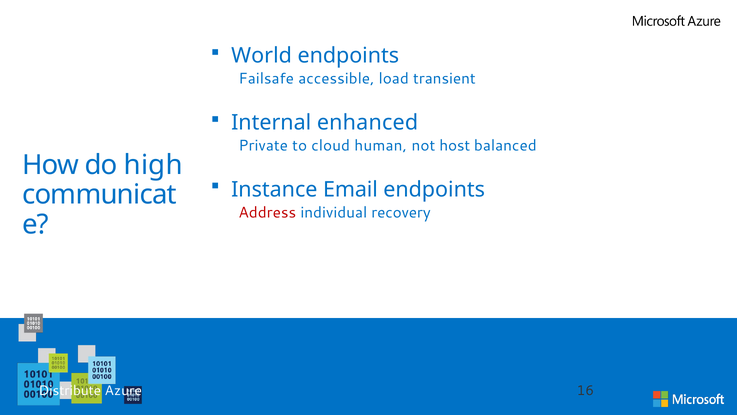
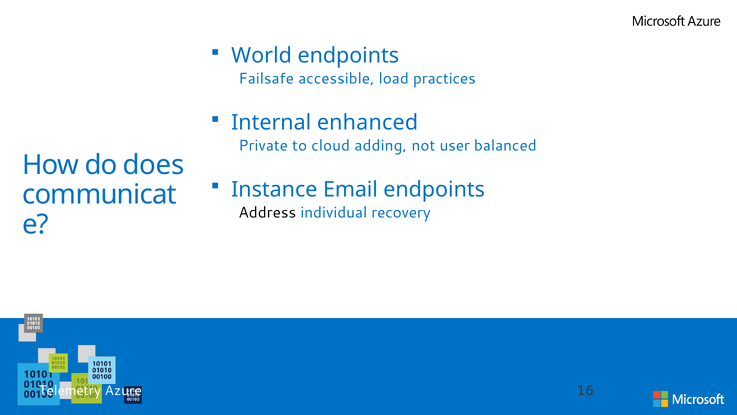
transient: transient -> practices
human: human -> adding
host: host -> user
high: high -> does
Address colour: red -> black
Distribute: Distribute -> Telemetry
